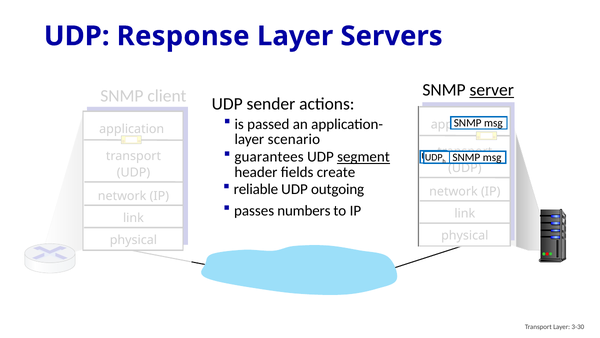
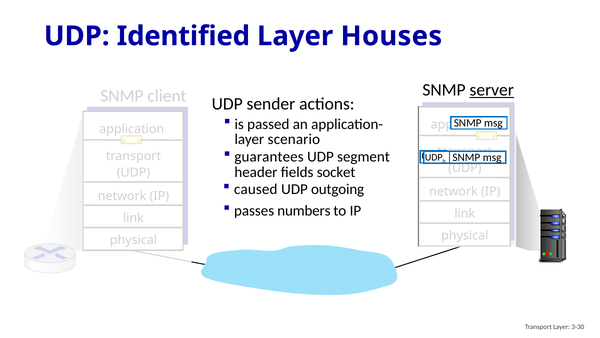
Response: Response -> Identified
Servers: Servers -> Houses
segment underline: present -> none
create: create -> socket
reliable: reliable -> caused
